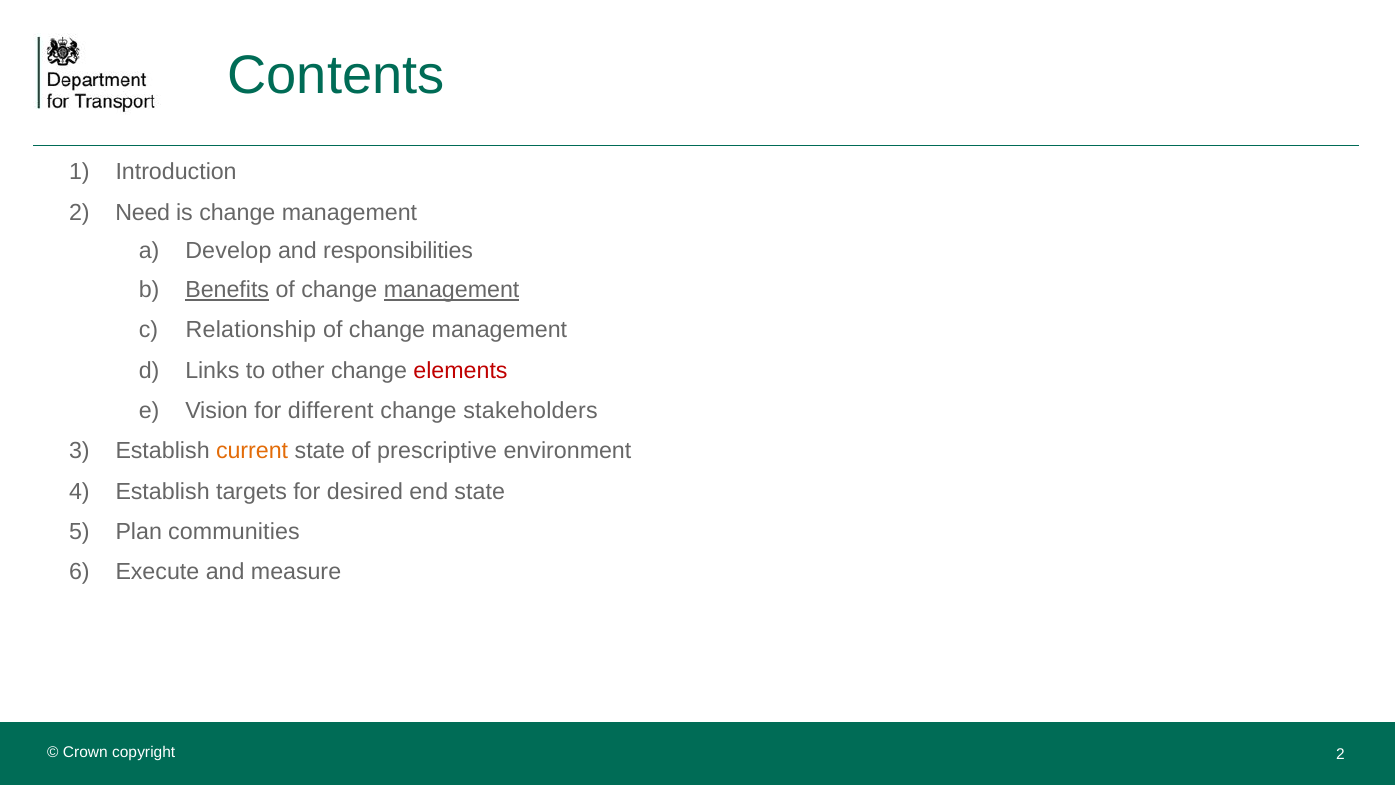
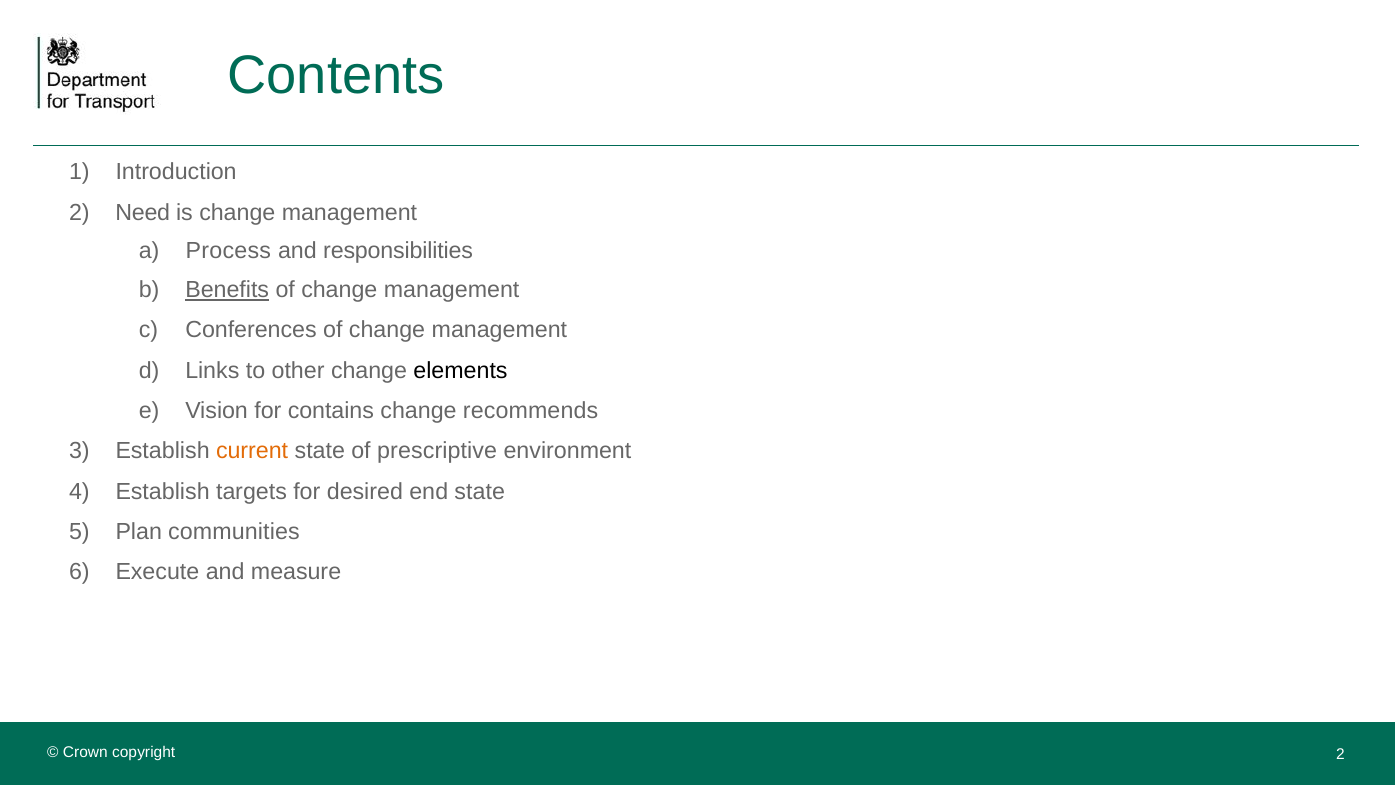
Develop: Develop -> Process
management at (452, 290) underline: present -> none
Relationship: Relationship -> Conferences
elements colour: red -> black
different: different -> contains
stakeholders: stakeholders -> recommends
